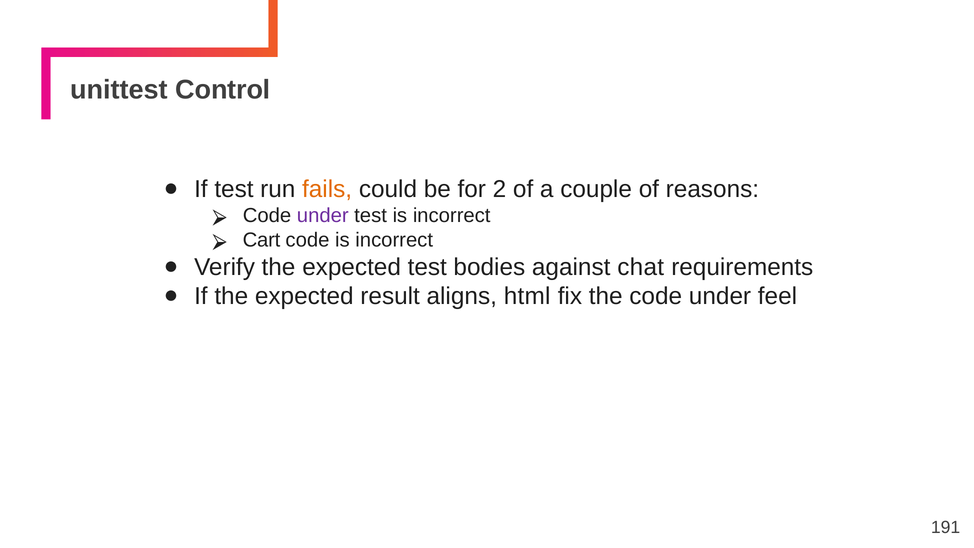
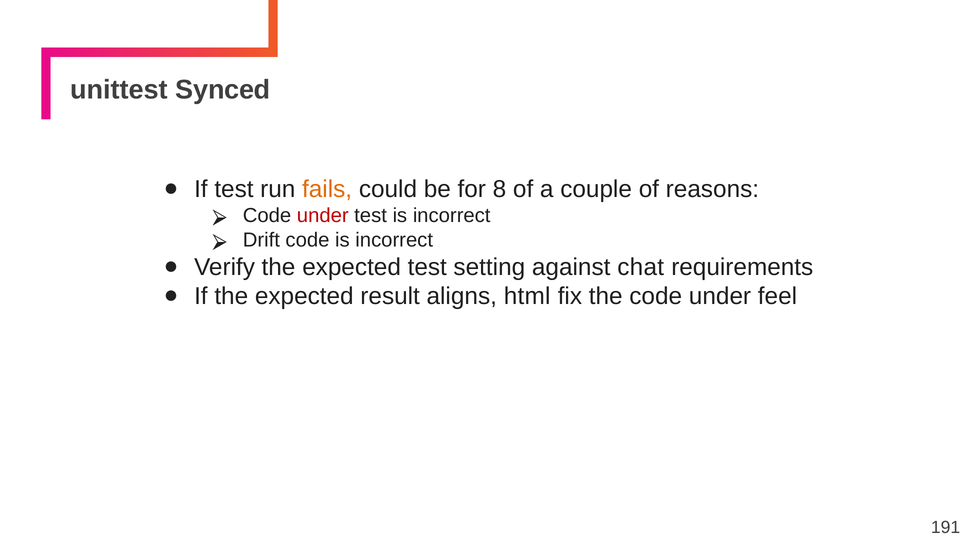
Control: Control -> Synced
2: 2 -> 8
under at (323, 216) colour: purple -> red
Cart: Cart -> Drift
bodies: bodies -> setting
